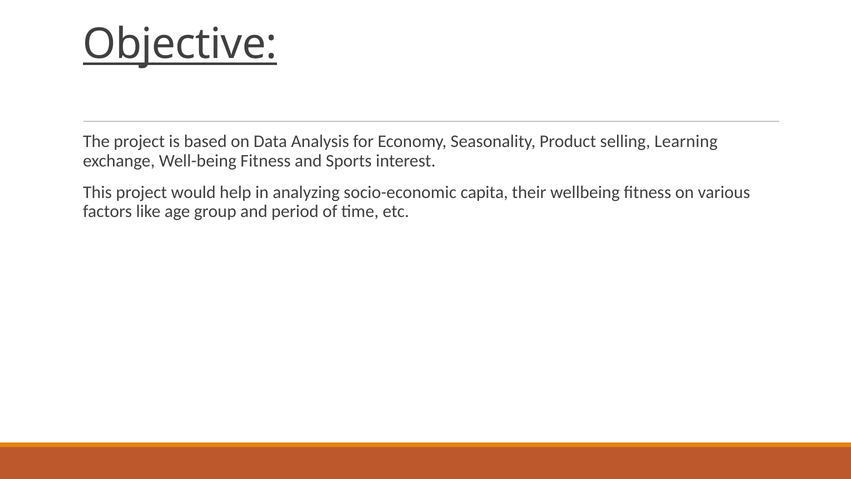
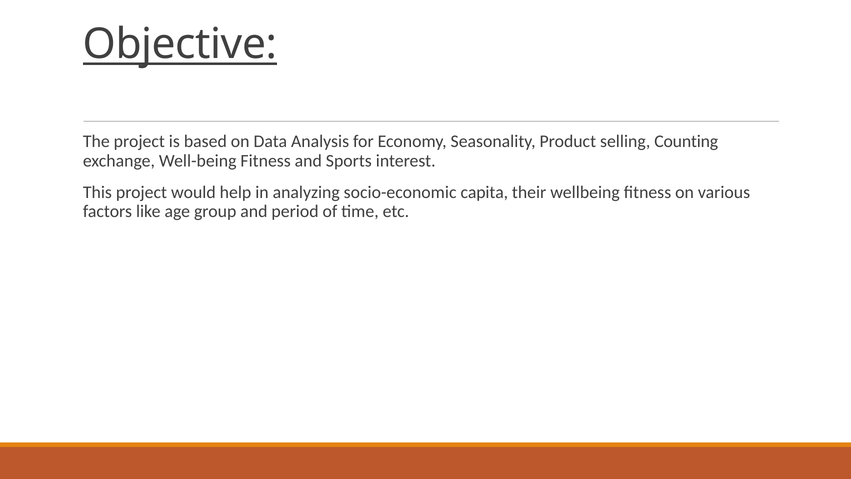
Learning: Learning -> Counting
